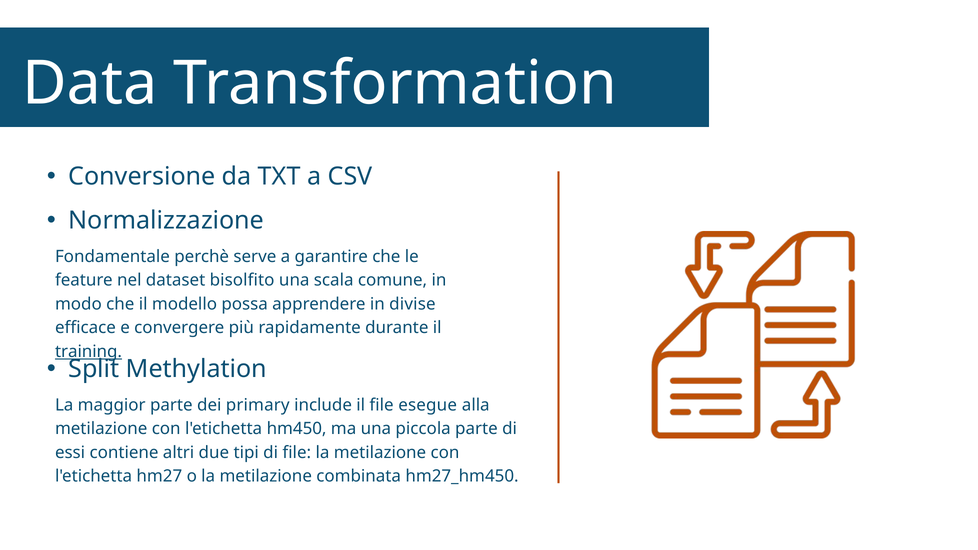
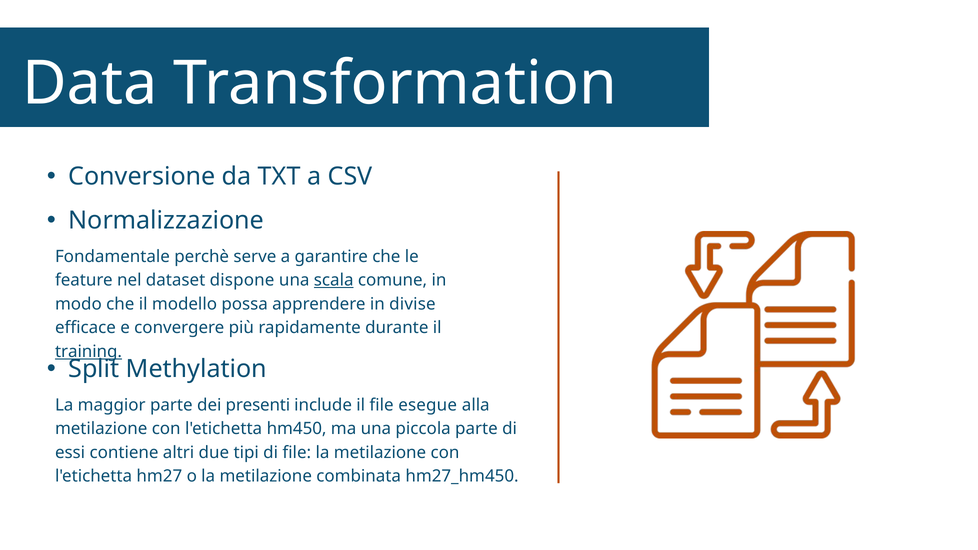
bisolfito: bisolfito -> dispone
scala underline: none -> present
primary: primary -> presenti
